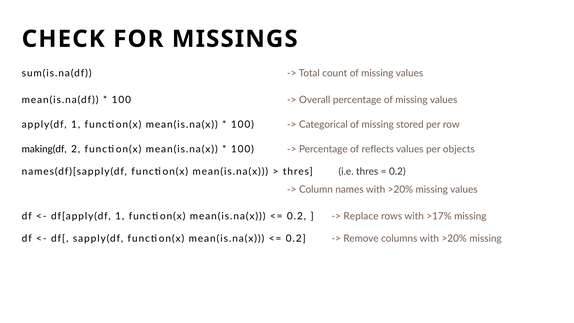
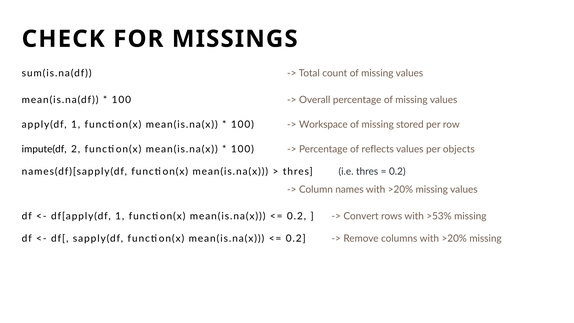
Categorical: Categorical -> Workspace
making(df: making(df -> impute(df
Replace: Replace -> Convert
>17%: >17% -> >53%
